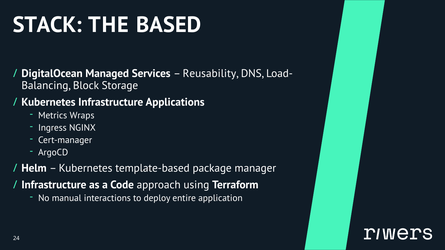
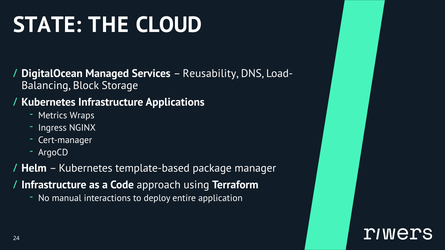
STACK: STACK -> STATE
BASED: BASED -> CLOUD
